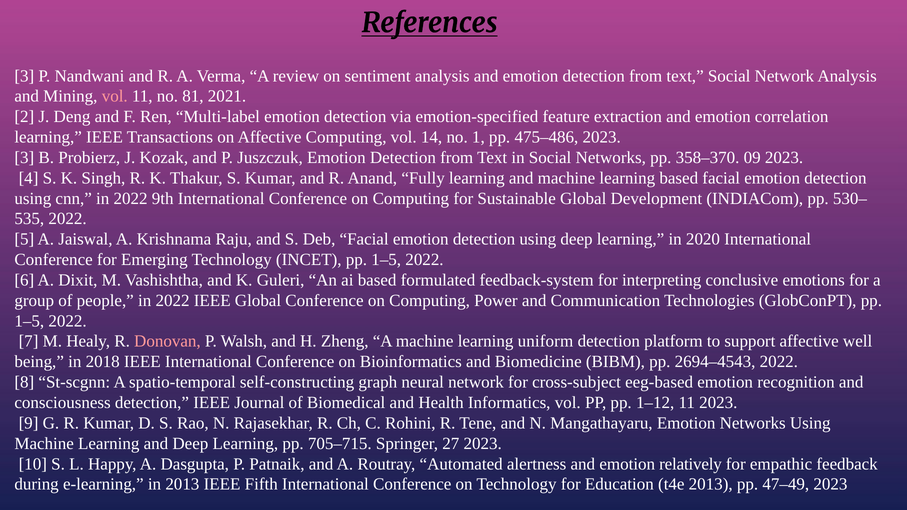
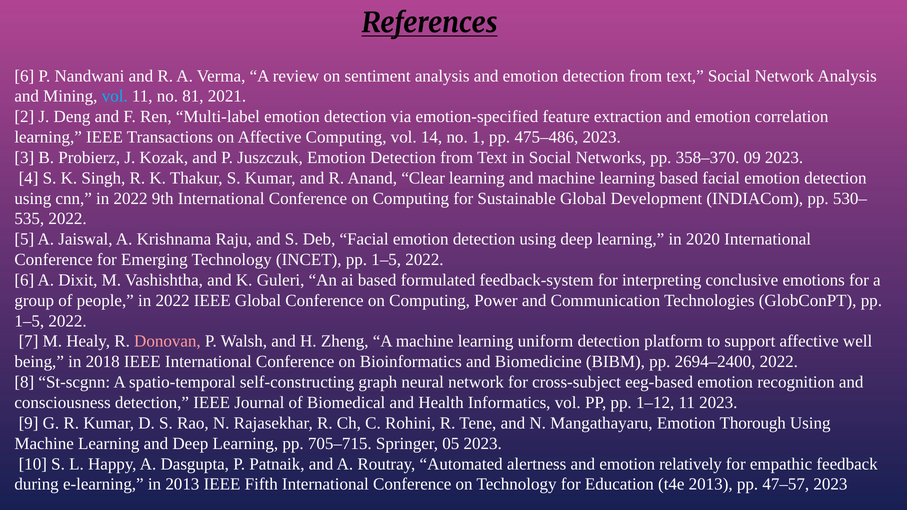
3 at (24, 76): 3 -> 6
vol at (115, 96) colour: pink -> light blue
Fully: Fully -> Clear
2694–4543: 2694–4543 -> 2694–2400
Emotion Networks: Networks -> Thorough
27: 27 -> 05
47–49: 47–49 -> 47–57
